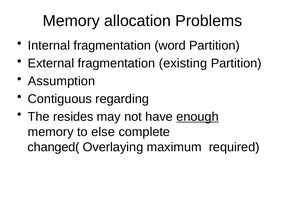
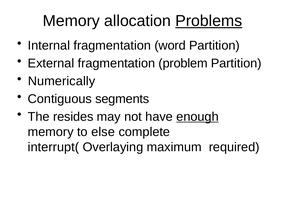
Problems underline: none -> present
existing: existing -> problem
Assumption: Assumption -> Numerically
regarding: regarding -> segments
changed(: changed( -> interrupt(
